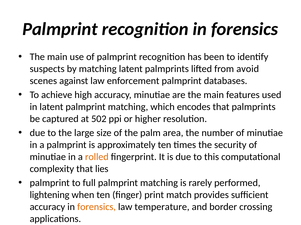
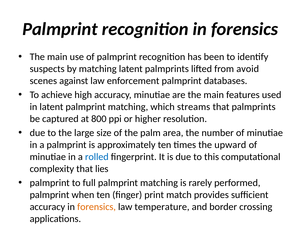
encodes: encodes -> streams
502: 502 -> 800
security: security -> upward
rolled colour: orange -> blue
lightening at (50, 196): lightening -> palmprint
